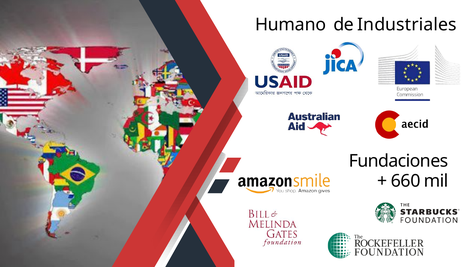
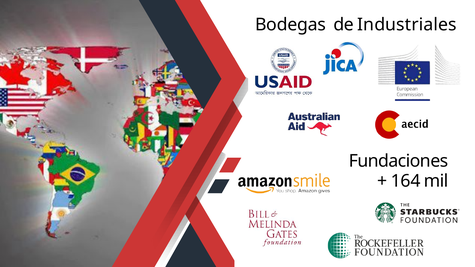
Humano: Humano -> Bodegas
660: 660 -> 164
